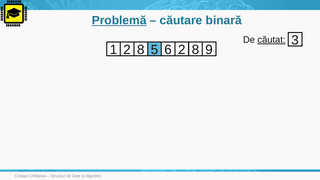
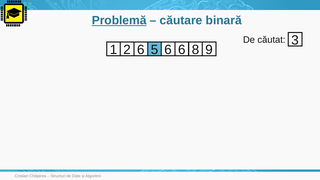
căutat underline: present -> none
1 2 8: 8 -> 6
6 2: 2 -> 6
